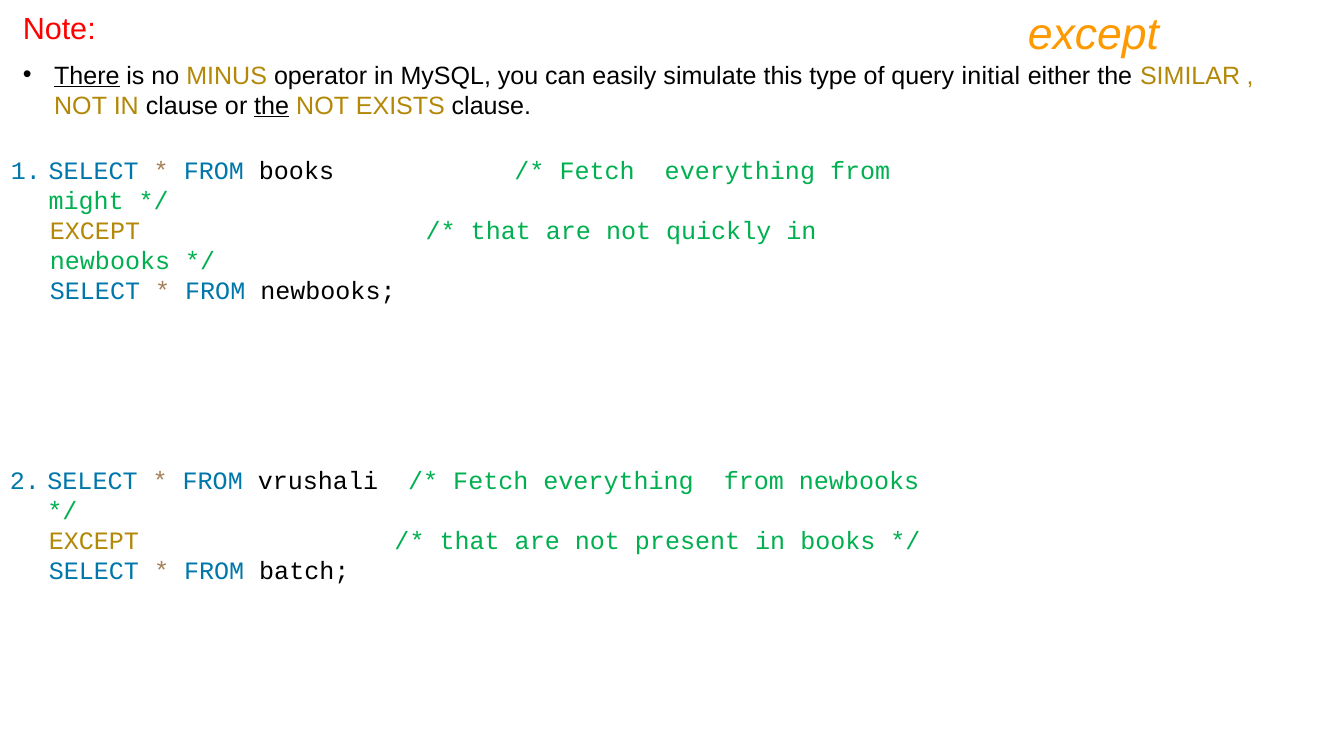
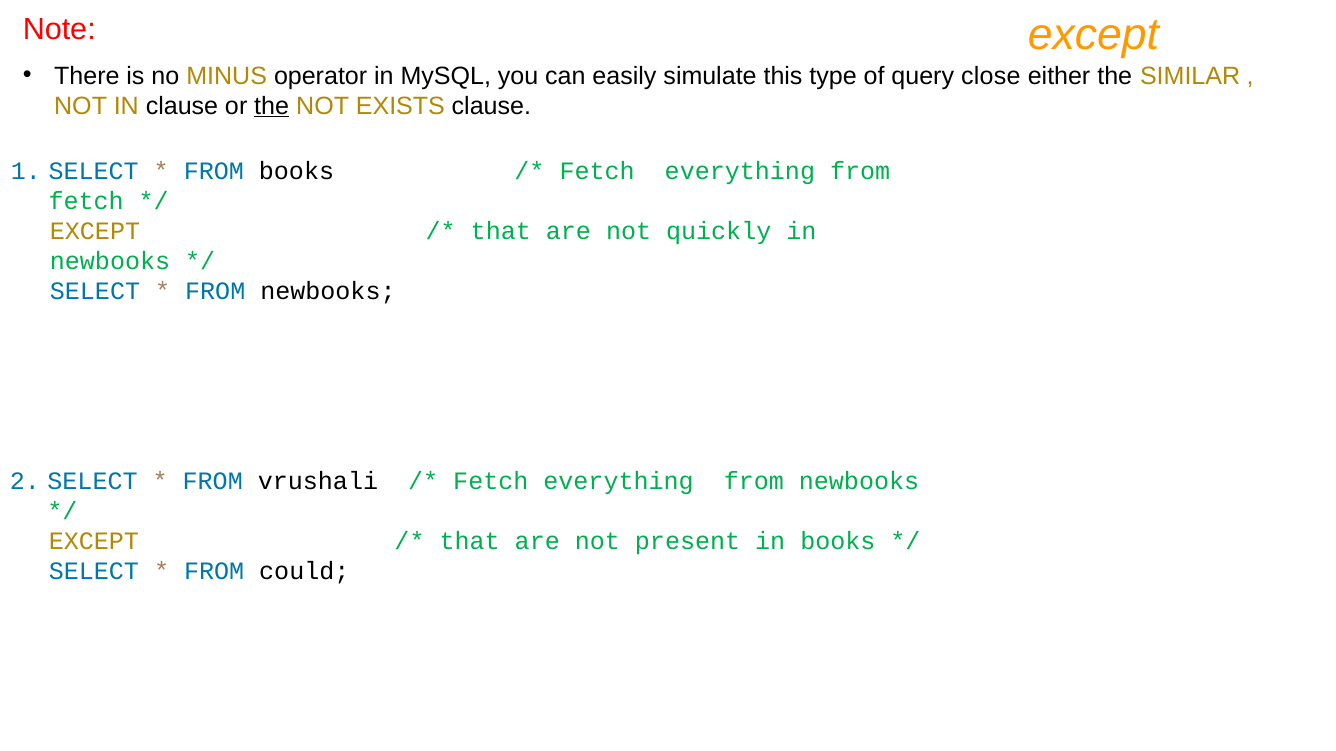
There underline: present -> none
initial: initial -> close
might at (86, 201): might -> fetch
batch: batch -> could
